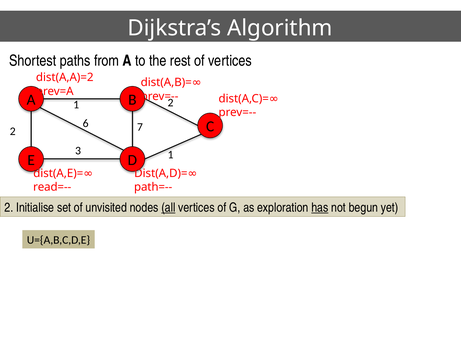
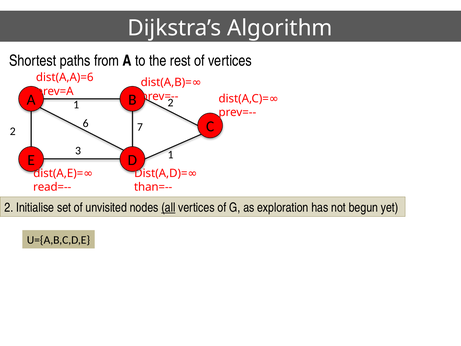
dist(A,A)=2: dist(A,A)=2 -> dist(A,A)=6
path=--: path=-- -> than=--
has underline: present -> none
